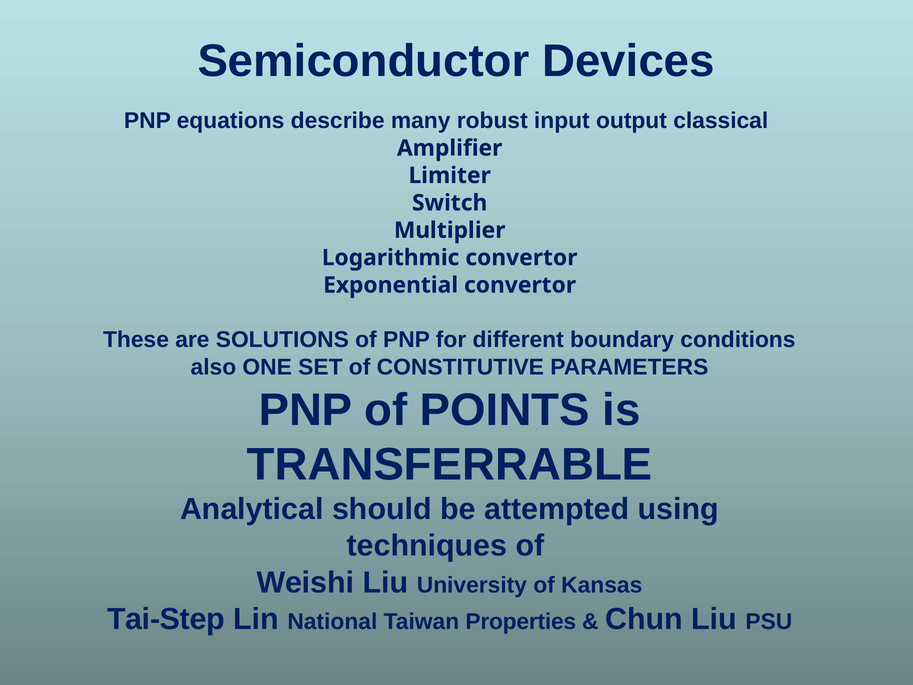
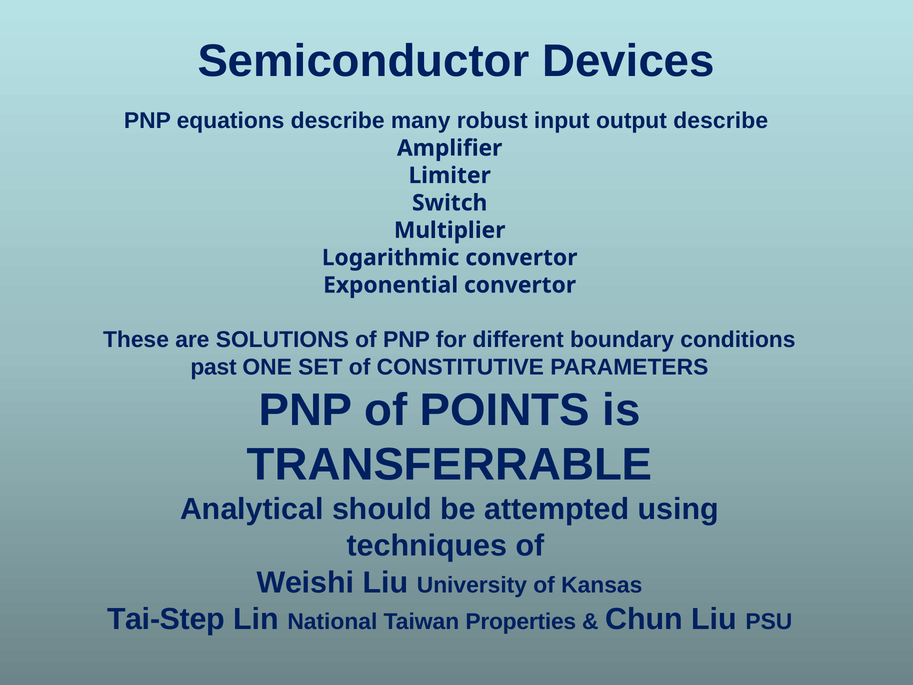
output classical: classical -> describe
also: also -> past
